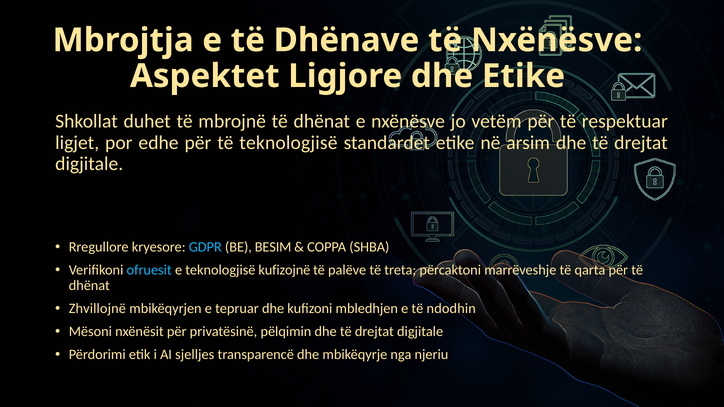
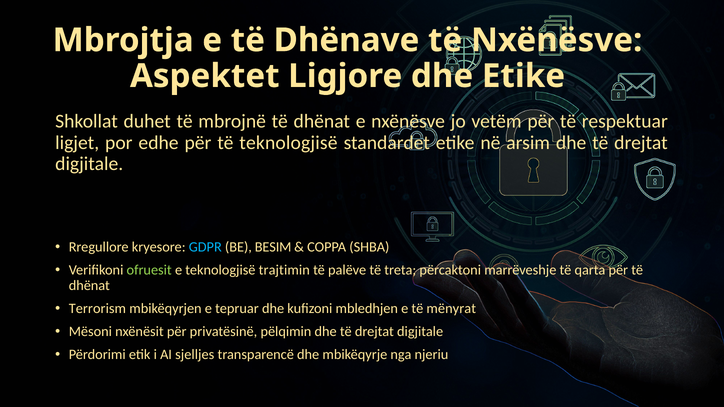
ofruesit colour: light blue -> light green
kufizojnë: kufizojnë -> trajtimin
Zhvillojnë: Zhvillojnë -> Terrorism
ndodhin: ndodhin -> mënyrat
